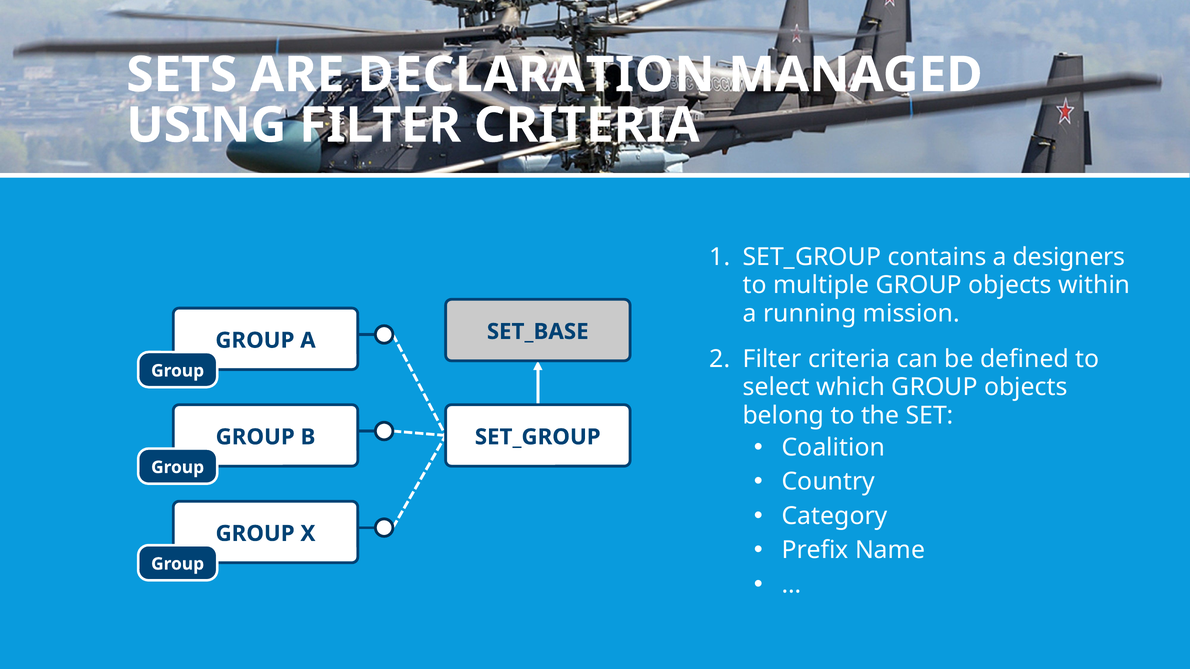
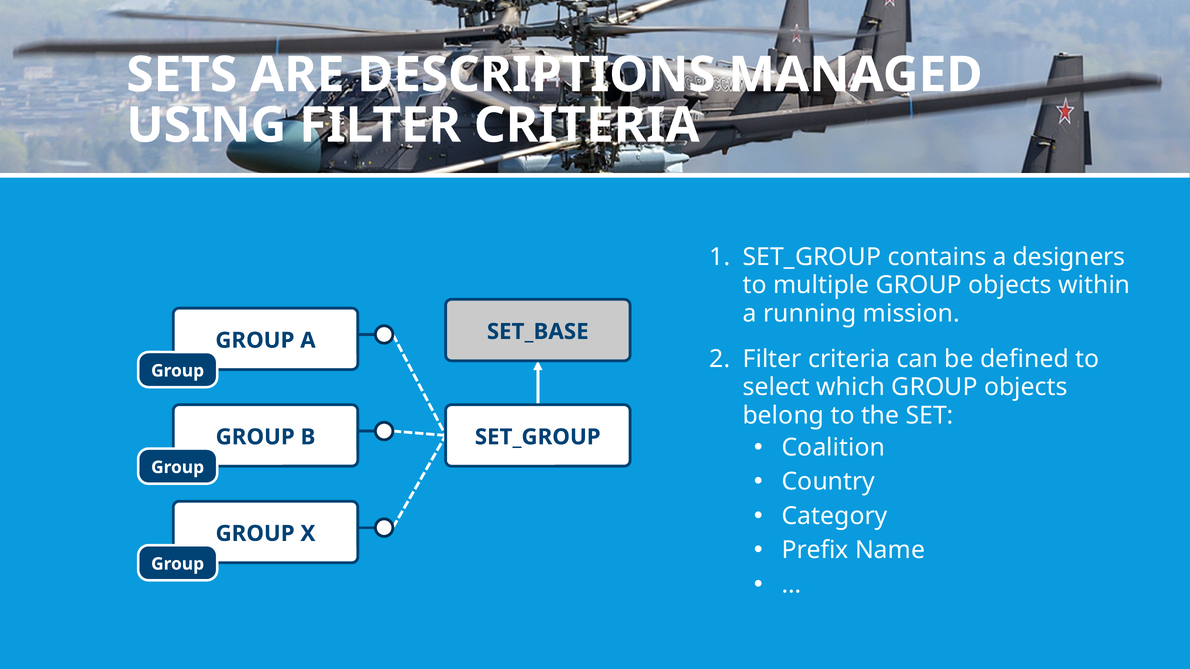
DECLARATION: DECLARATION -> DESCRIPTIONS
